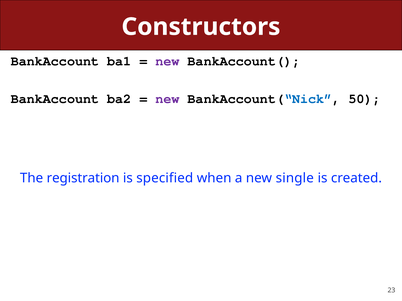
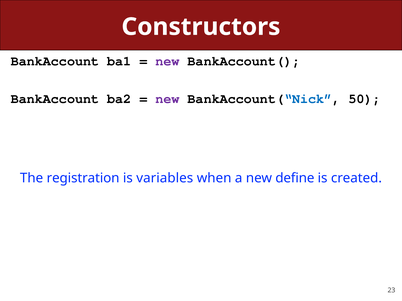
specified: specified -> variables
single: single -> define
